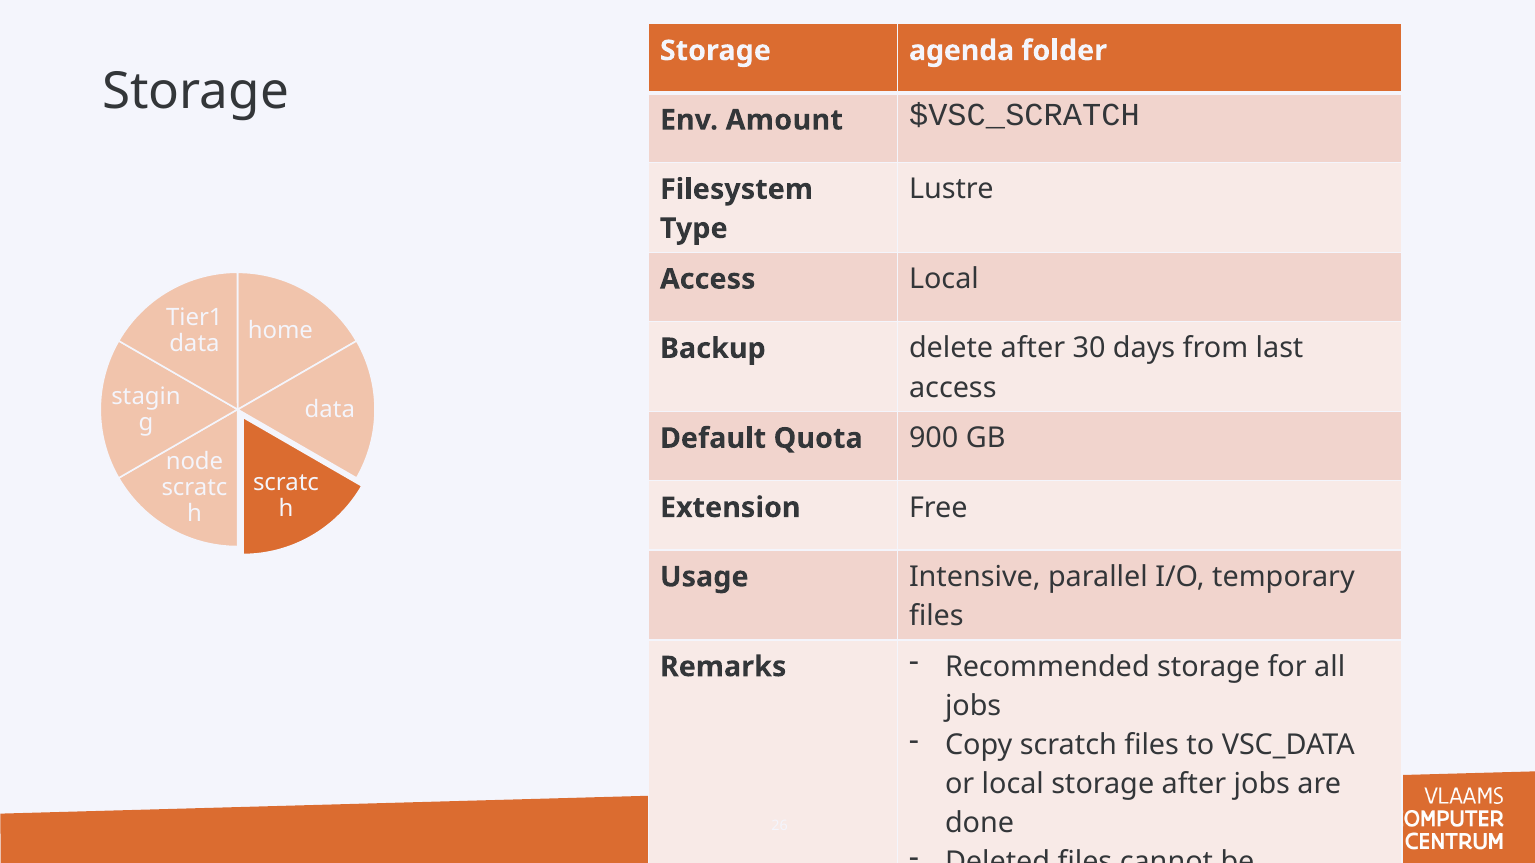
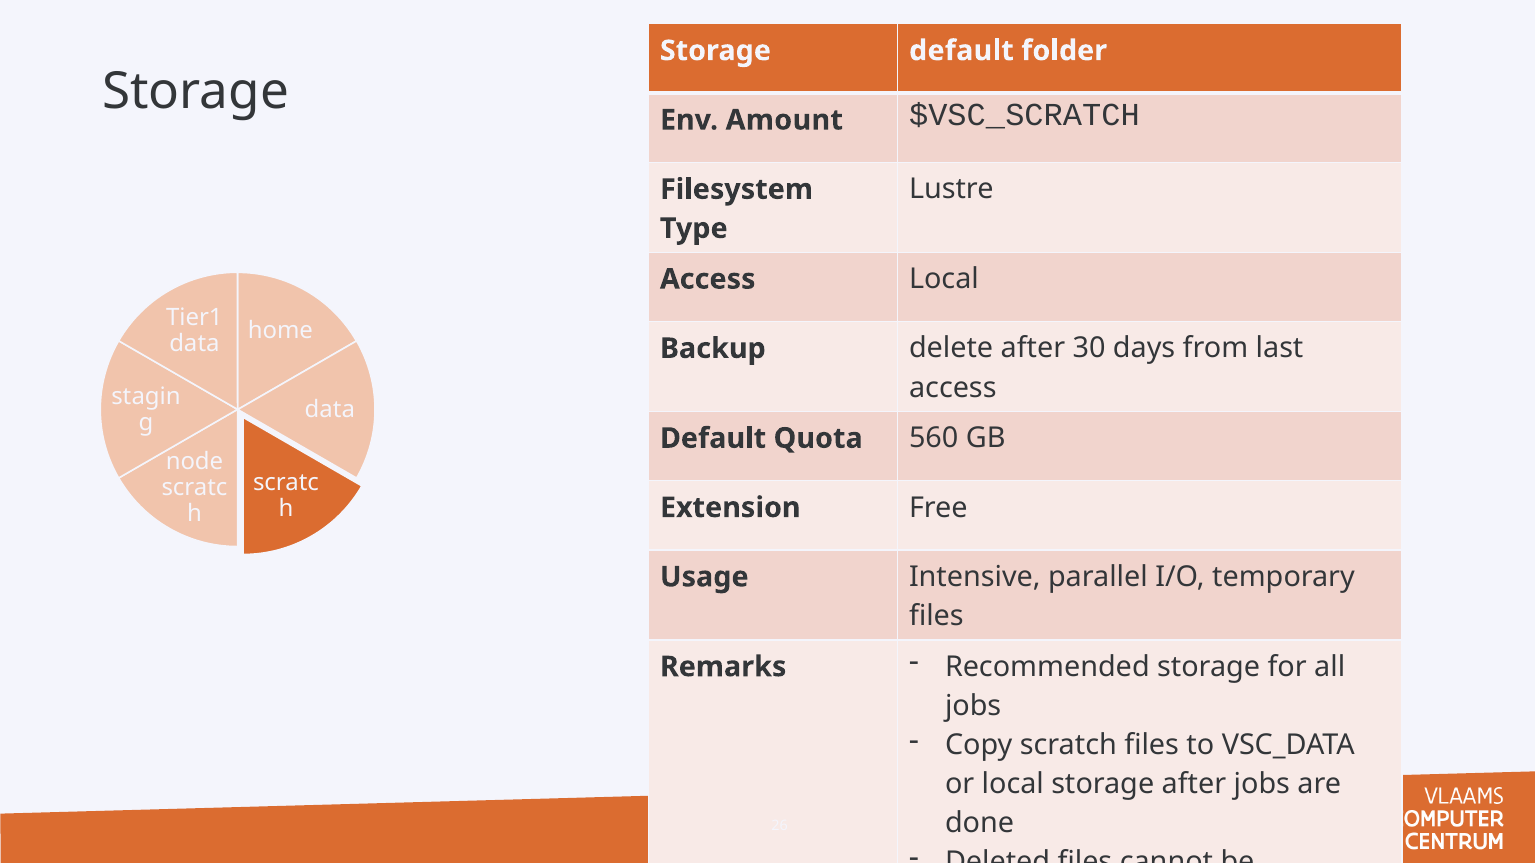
Storage agenda: agenda -> default
900: 900 -> 560
